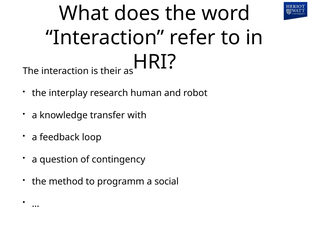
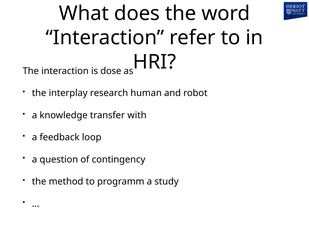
their: their -> dose
social: social -> study
